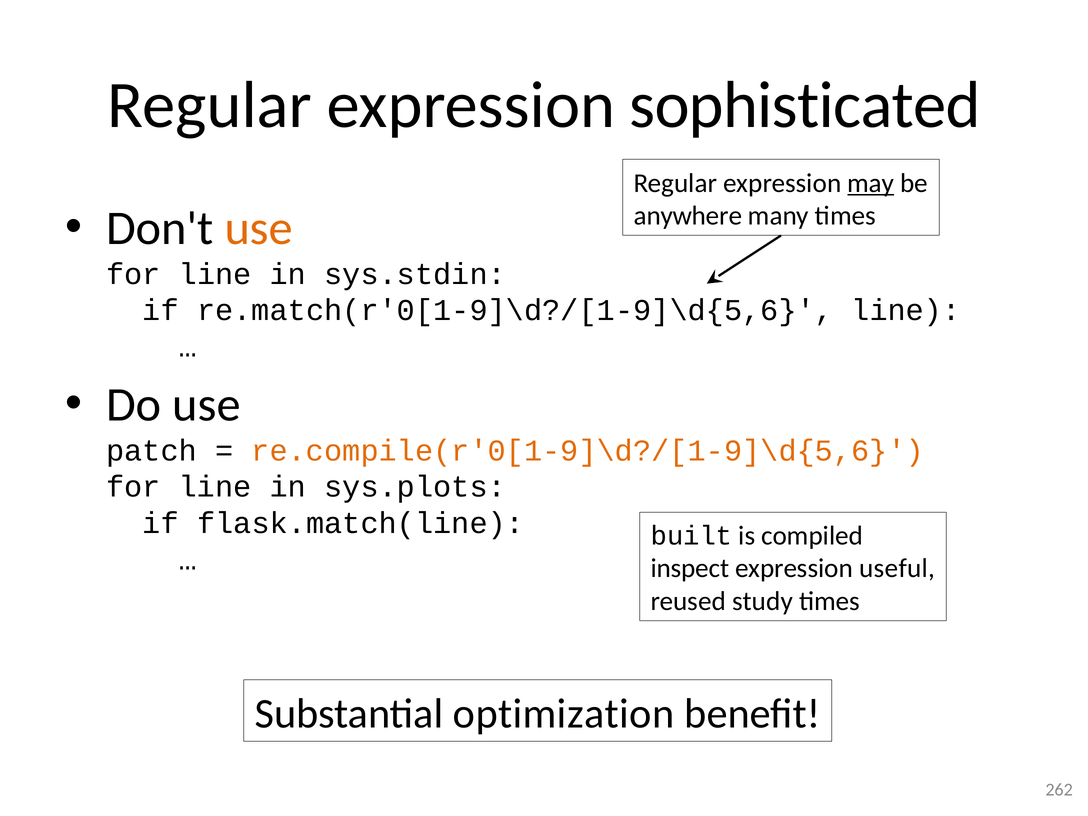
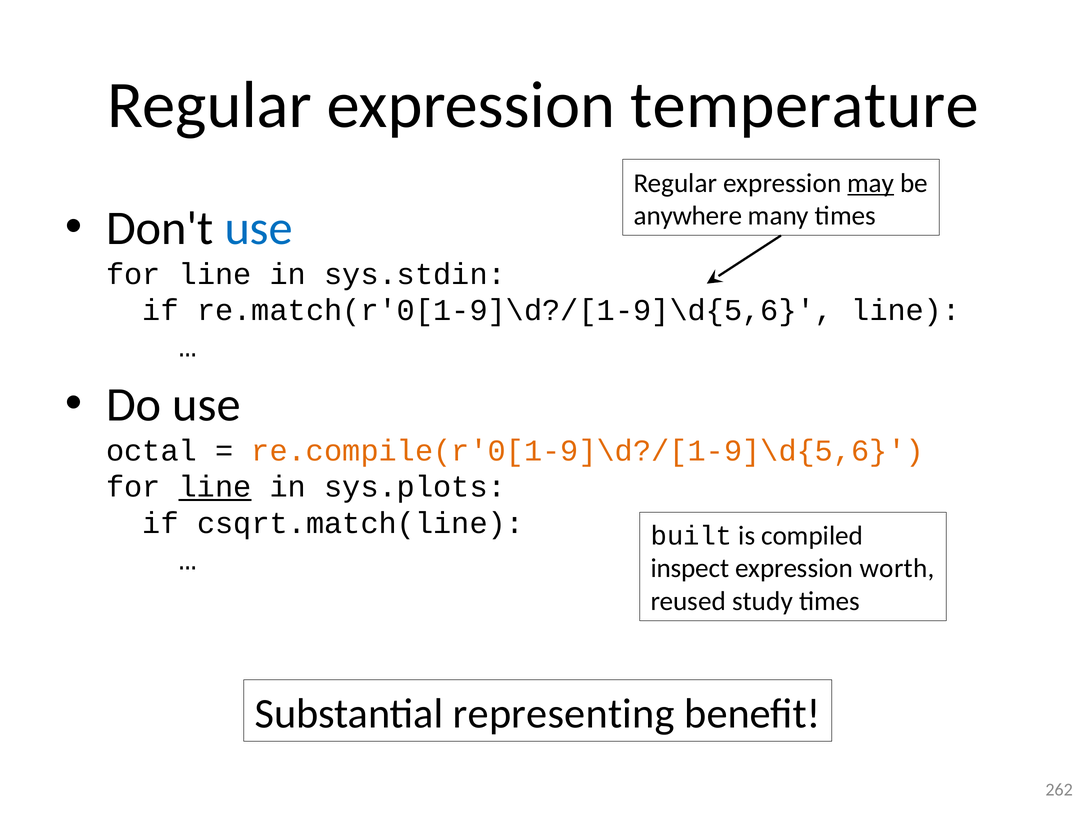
sophisticated: sophisticated -> temperature
use at (259, 228) colour: orange -> blue
patch: patch -> octal
line at (215, 487) underline: none -> present
flask.match(line: flask.match(line -> csqrt.match(line
useful: useful -> worth
optimization: optimization -> representing
